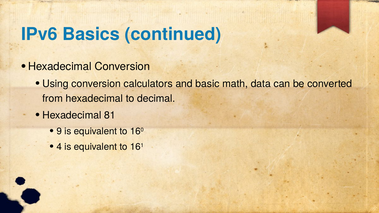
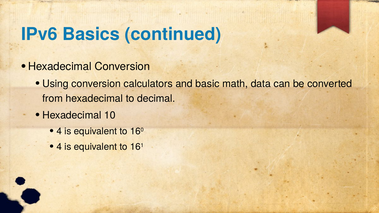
81: 81 -> 10
9 at (59, 131): 9 -> 4
